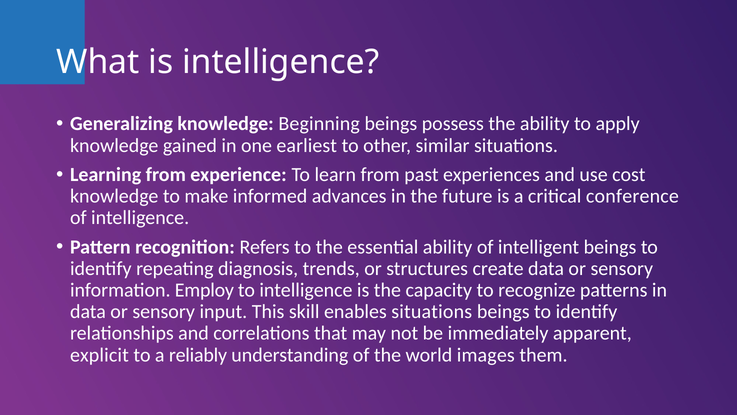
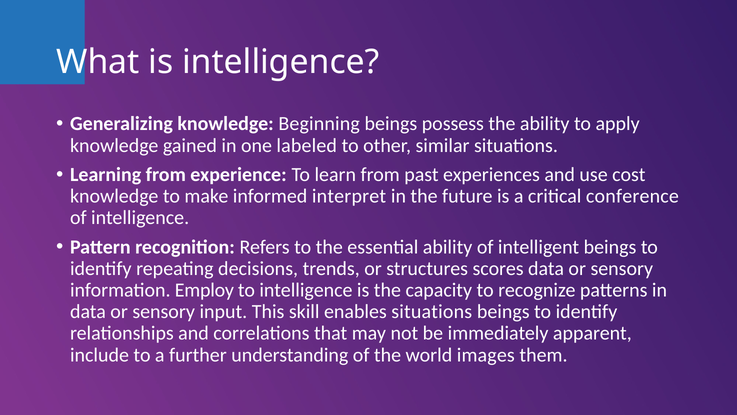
earliest: earliest -> labeled
advances: advances -> interpret
diagnosis: diagnosis -> decisions
create: create -> scores
explicit: explicit -> include
reliably: reliably -> further
